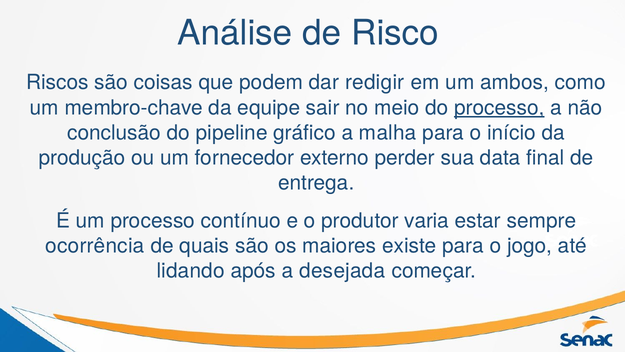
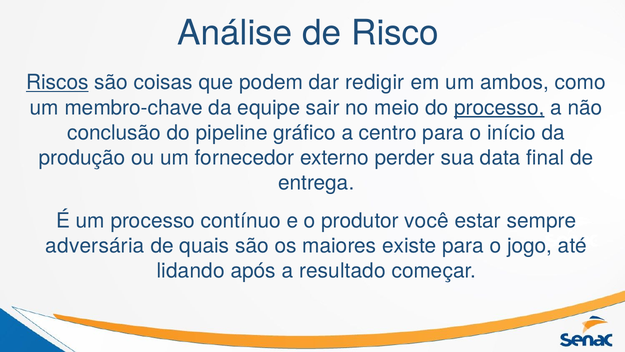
Riscos underline: none -> present
malha: malha -> centro
varia: varia -> você
ocorrência: ocorrência -> adversária
desejada: desejada -> resultado
